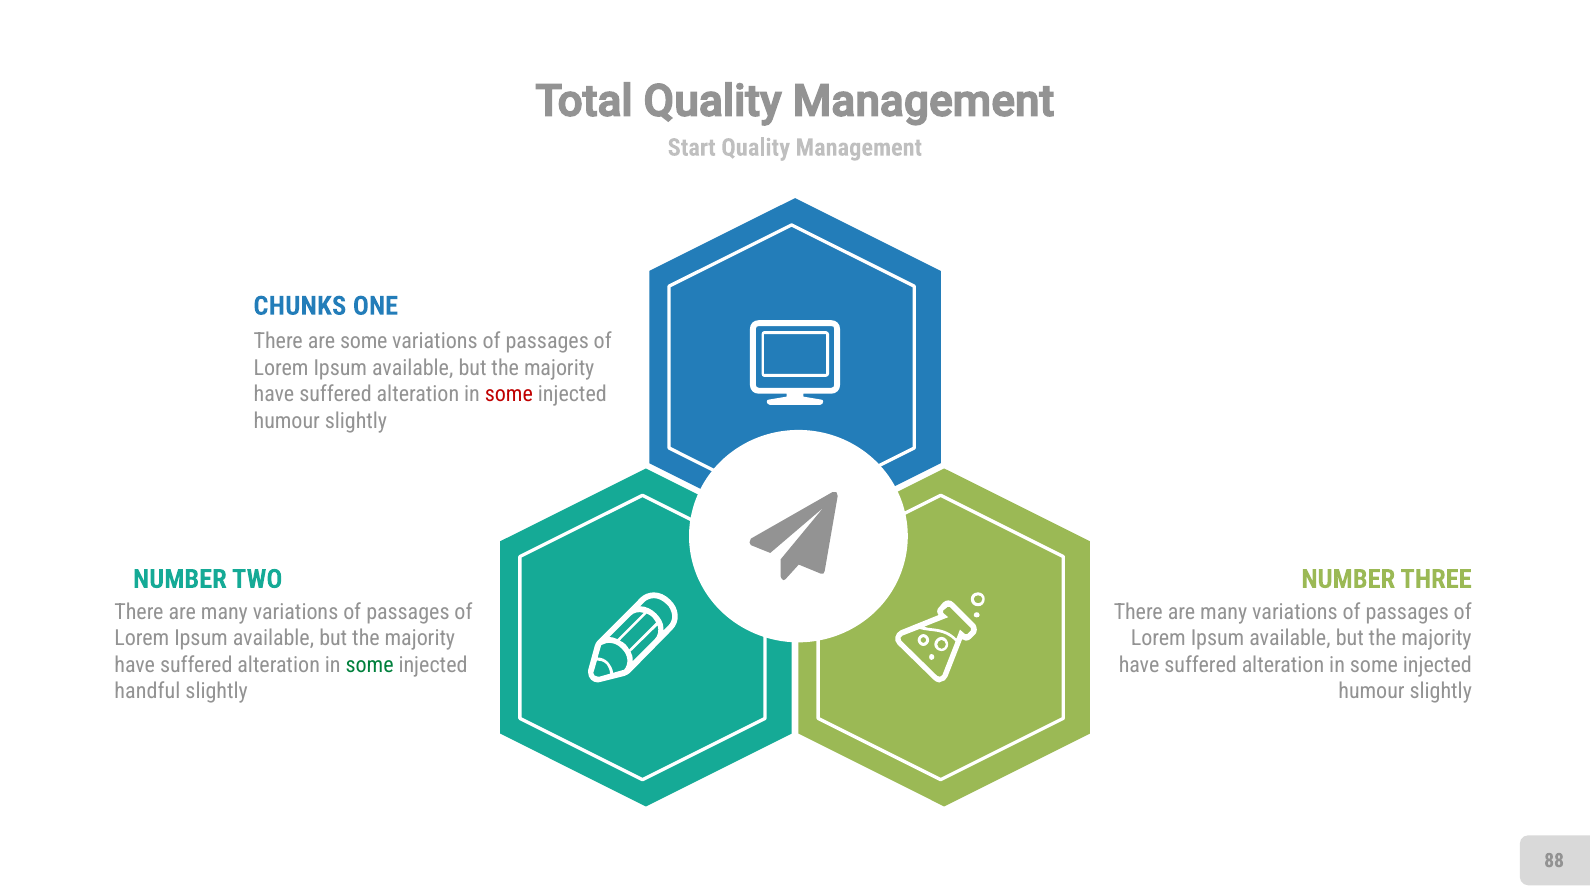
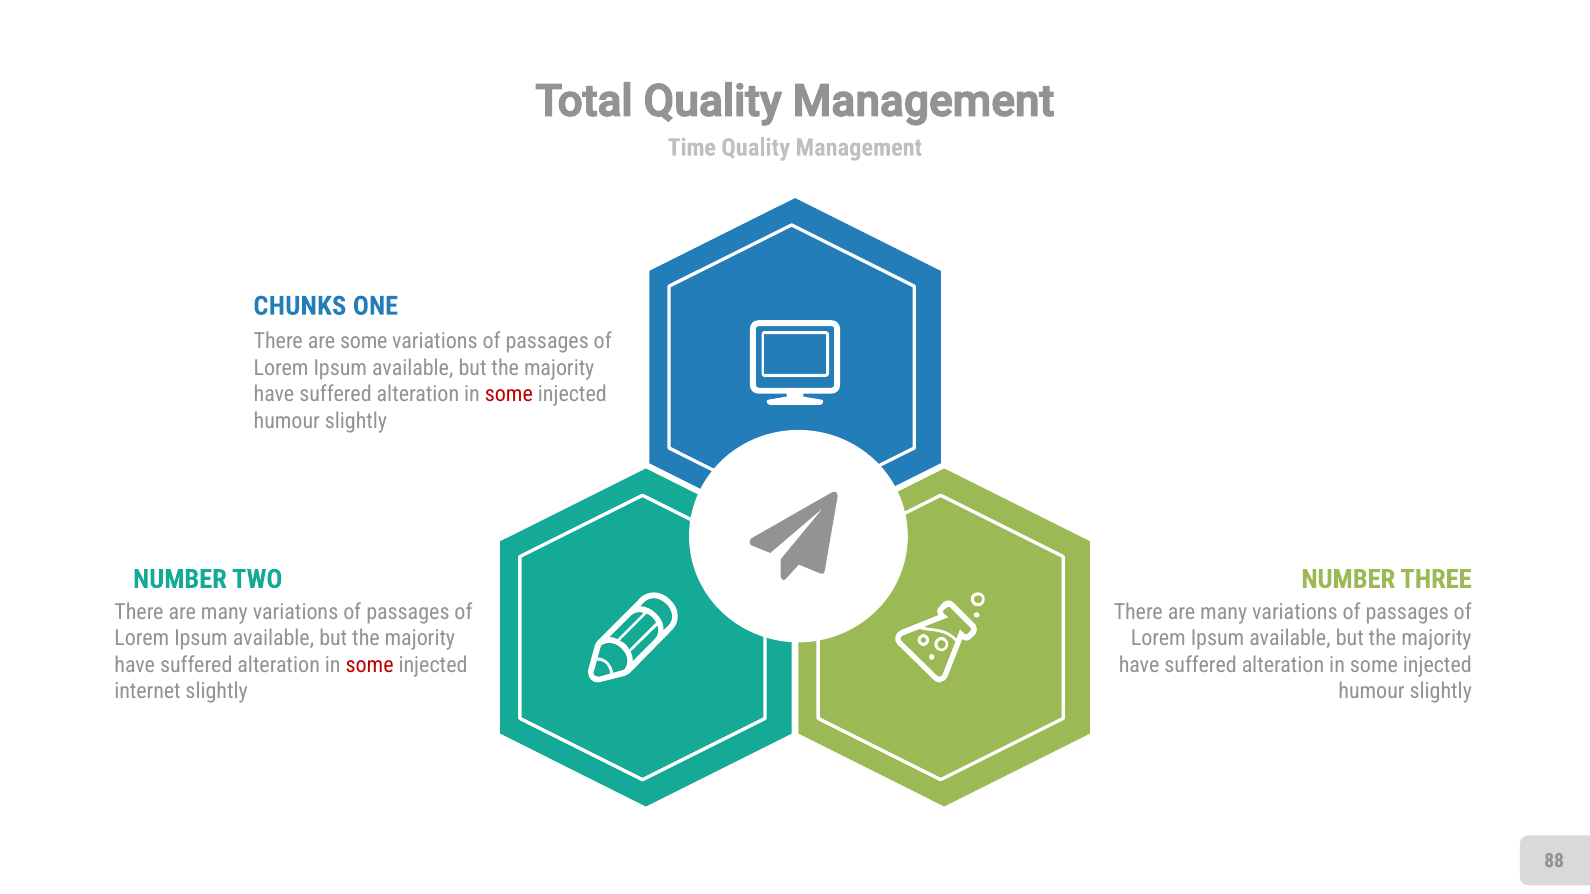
Start: Start -> Time
some at (370, 665) colour: green -> red
handful: handful -> internet
